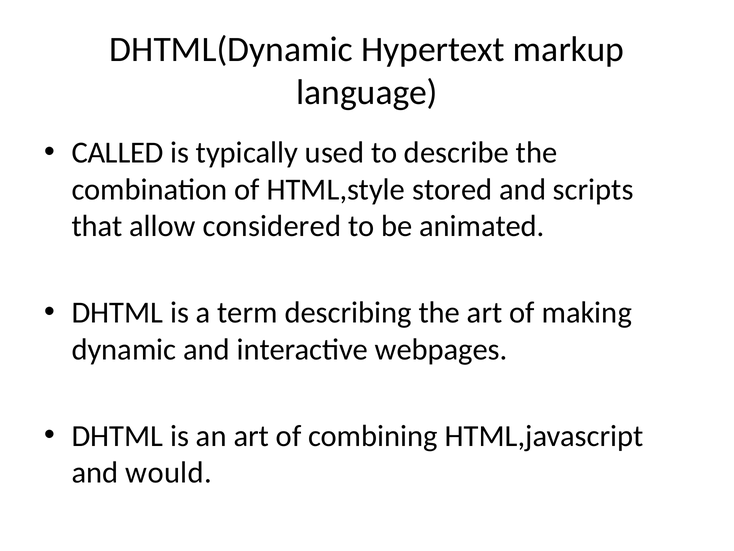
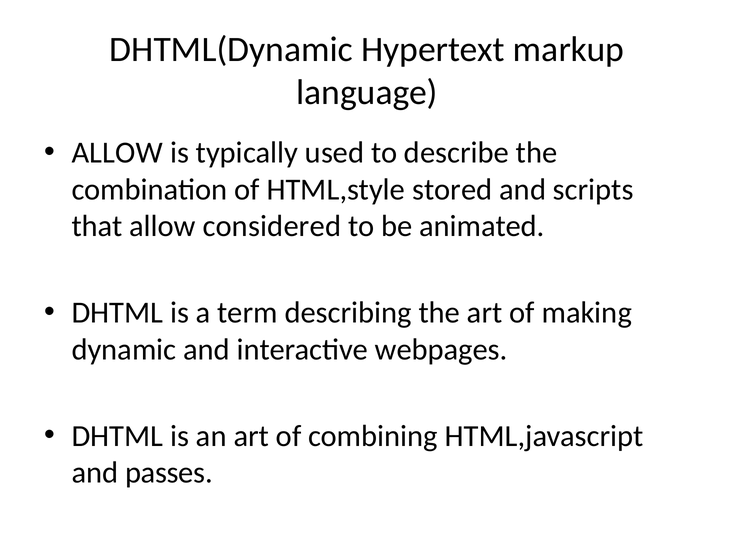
CALLED at (118, 153): CALLED -> ALLOW
would: would -> passes
